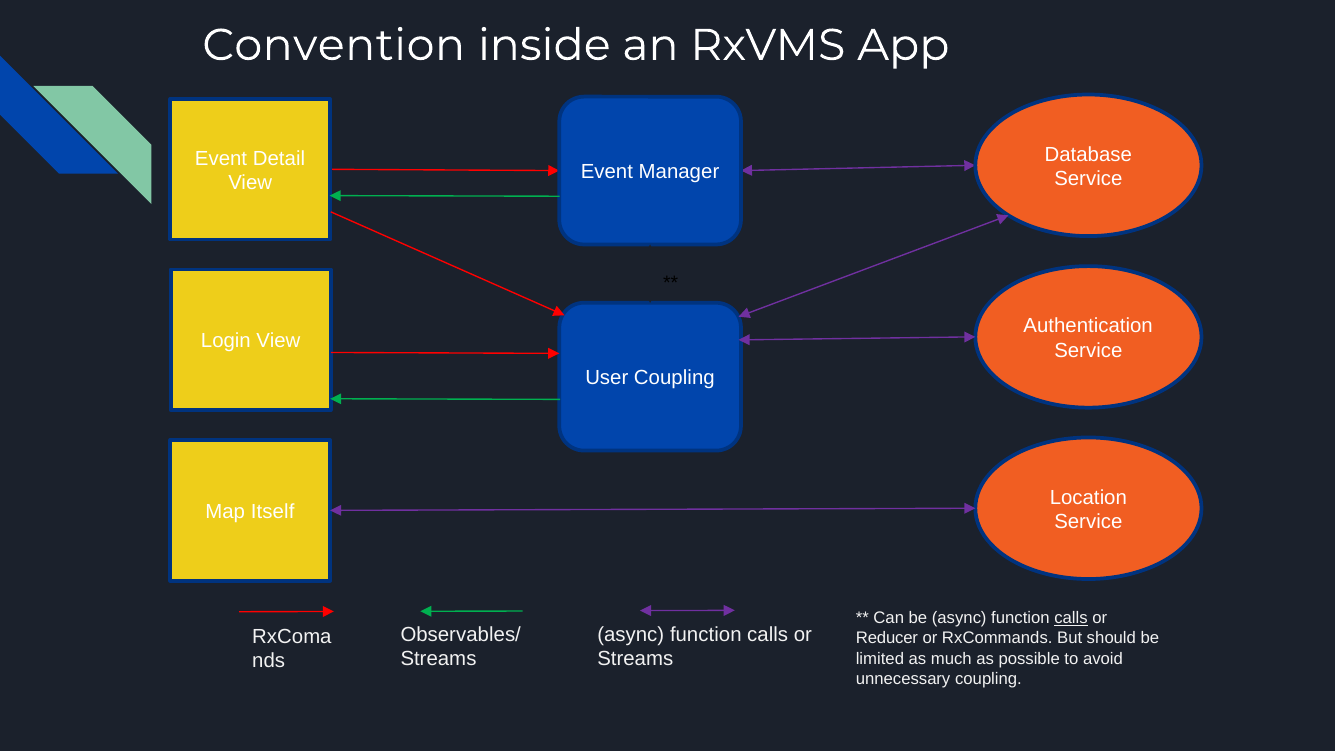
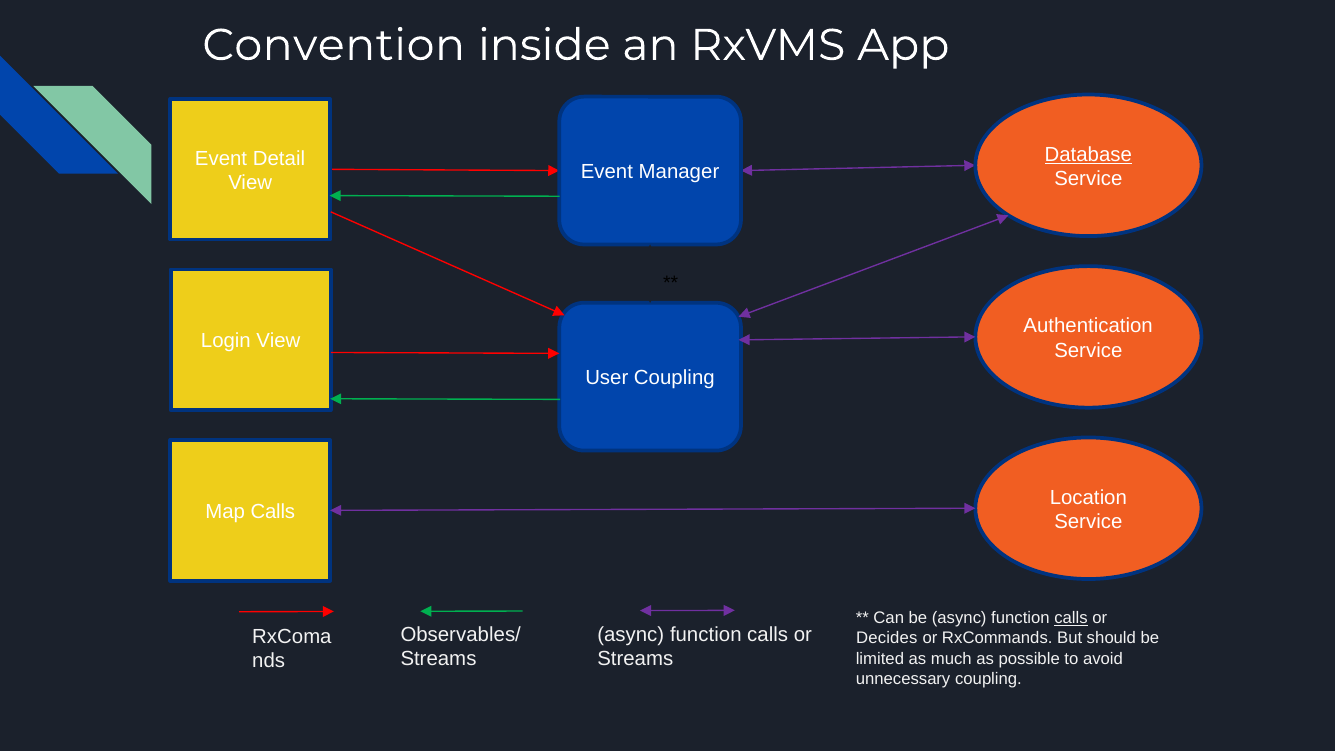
Database underline: none -> present
Map Itself: Itself -> Calls
Reducer: Reducer -> Decides
